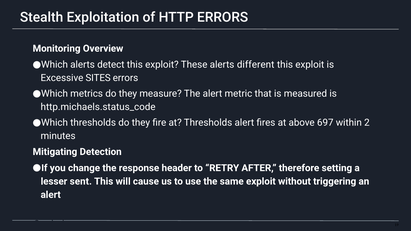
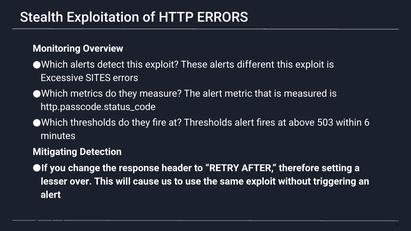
http.michaels.status_code: http.michaels.status_code -> http.passcode.status_code
697: 697 -> 503
2: 2 -> 6
sent: sent -> over
